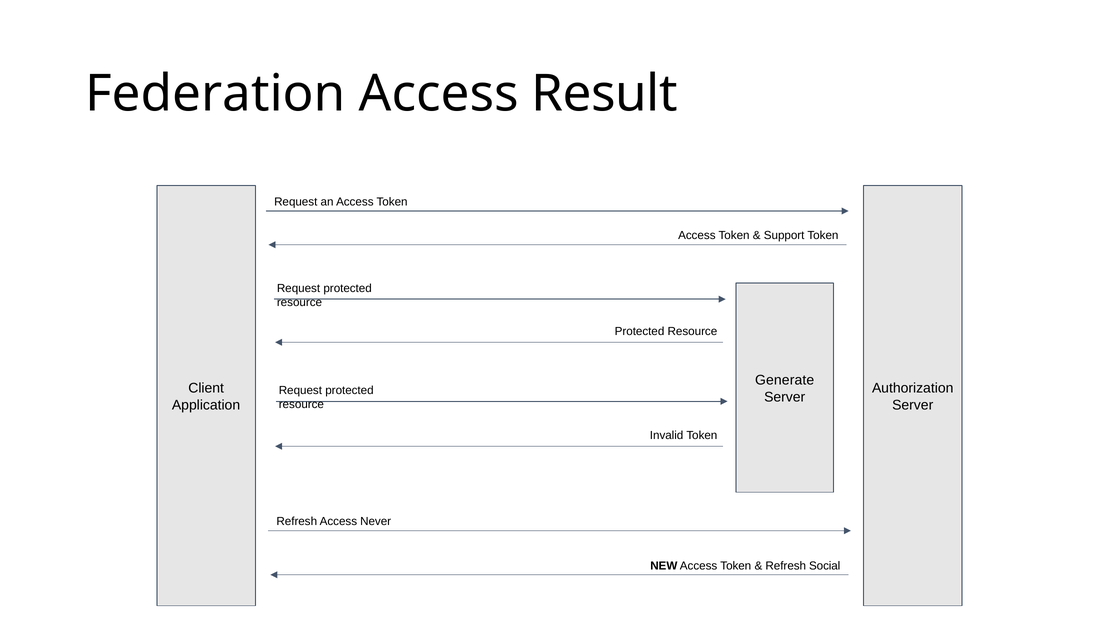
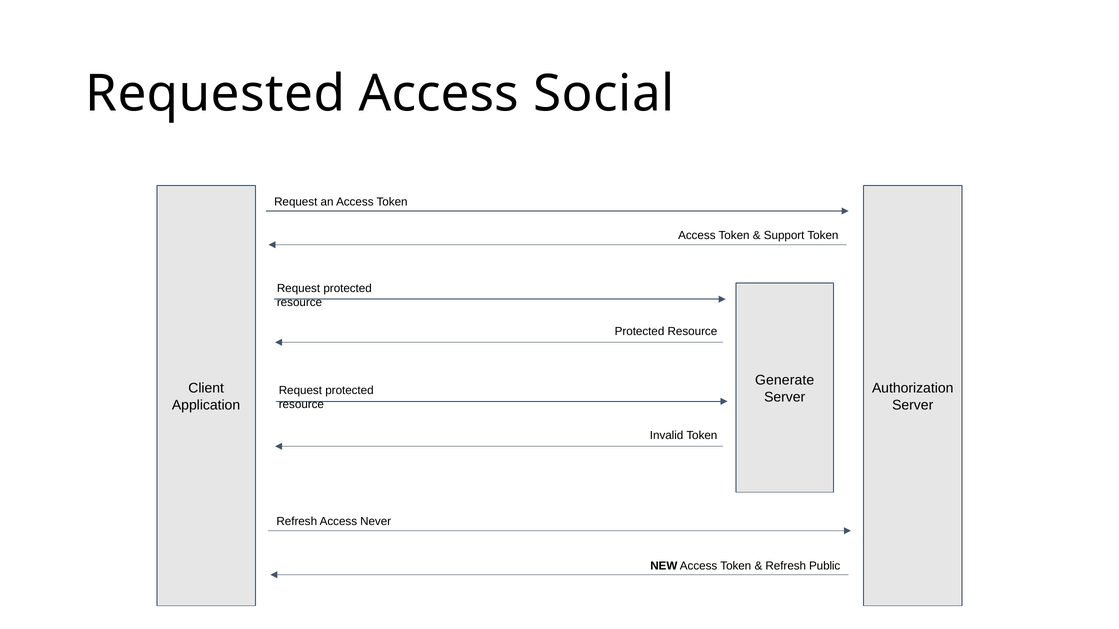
Federation: Federation -> Requested
Result: Result -> Social
Social: Social -> Public
